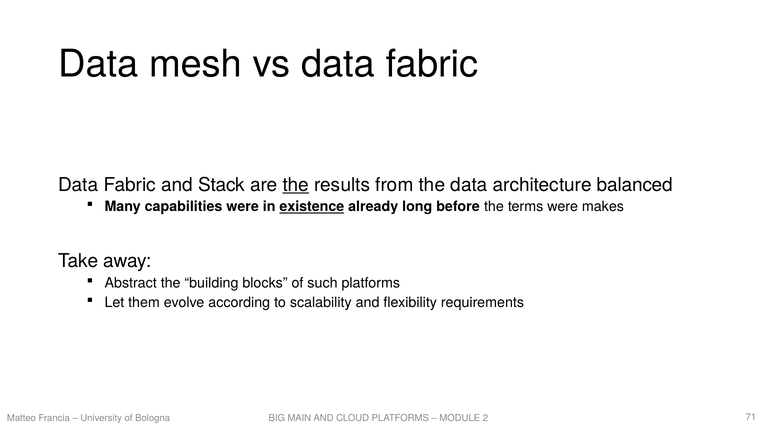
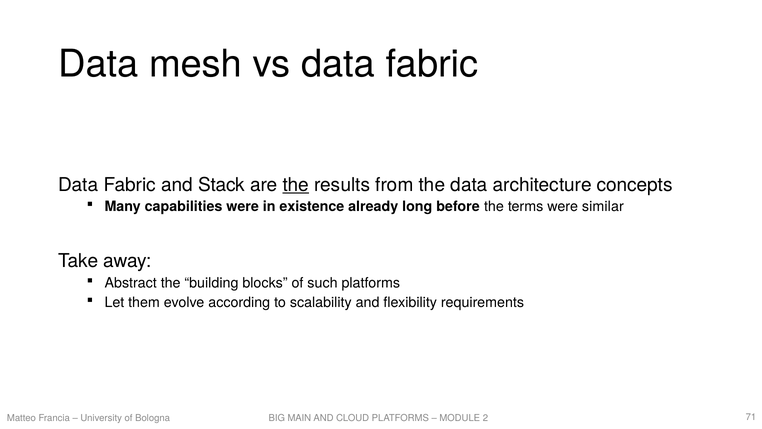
balanced: balanced -> concepts
existence underline: present -> none
makes: makes -> similar
